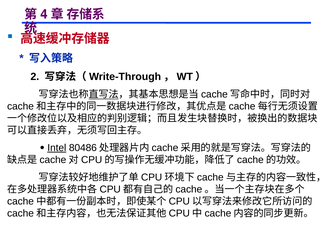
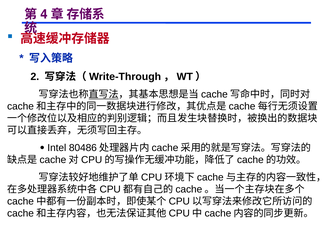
Intel underline: present -> none
